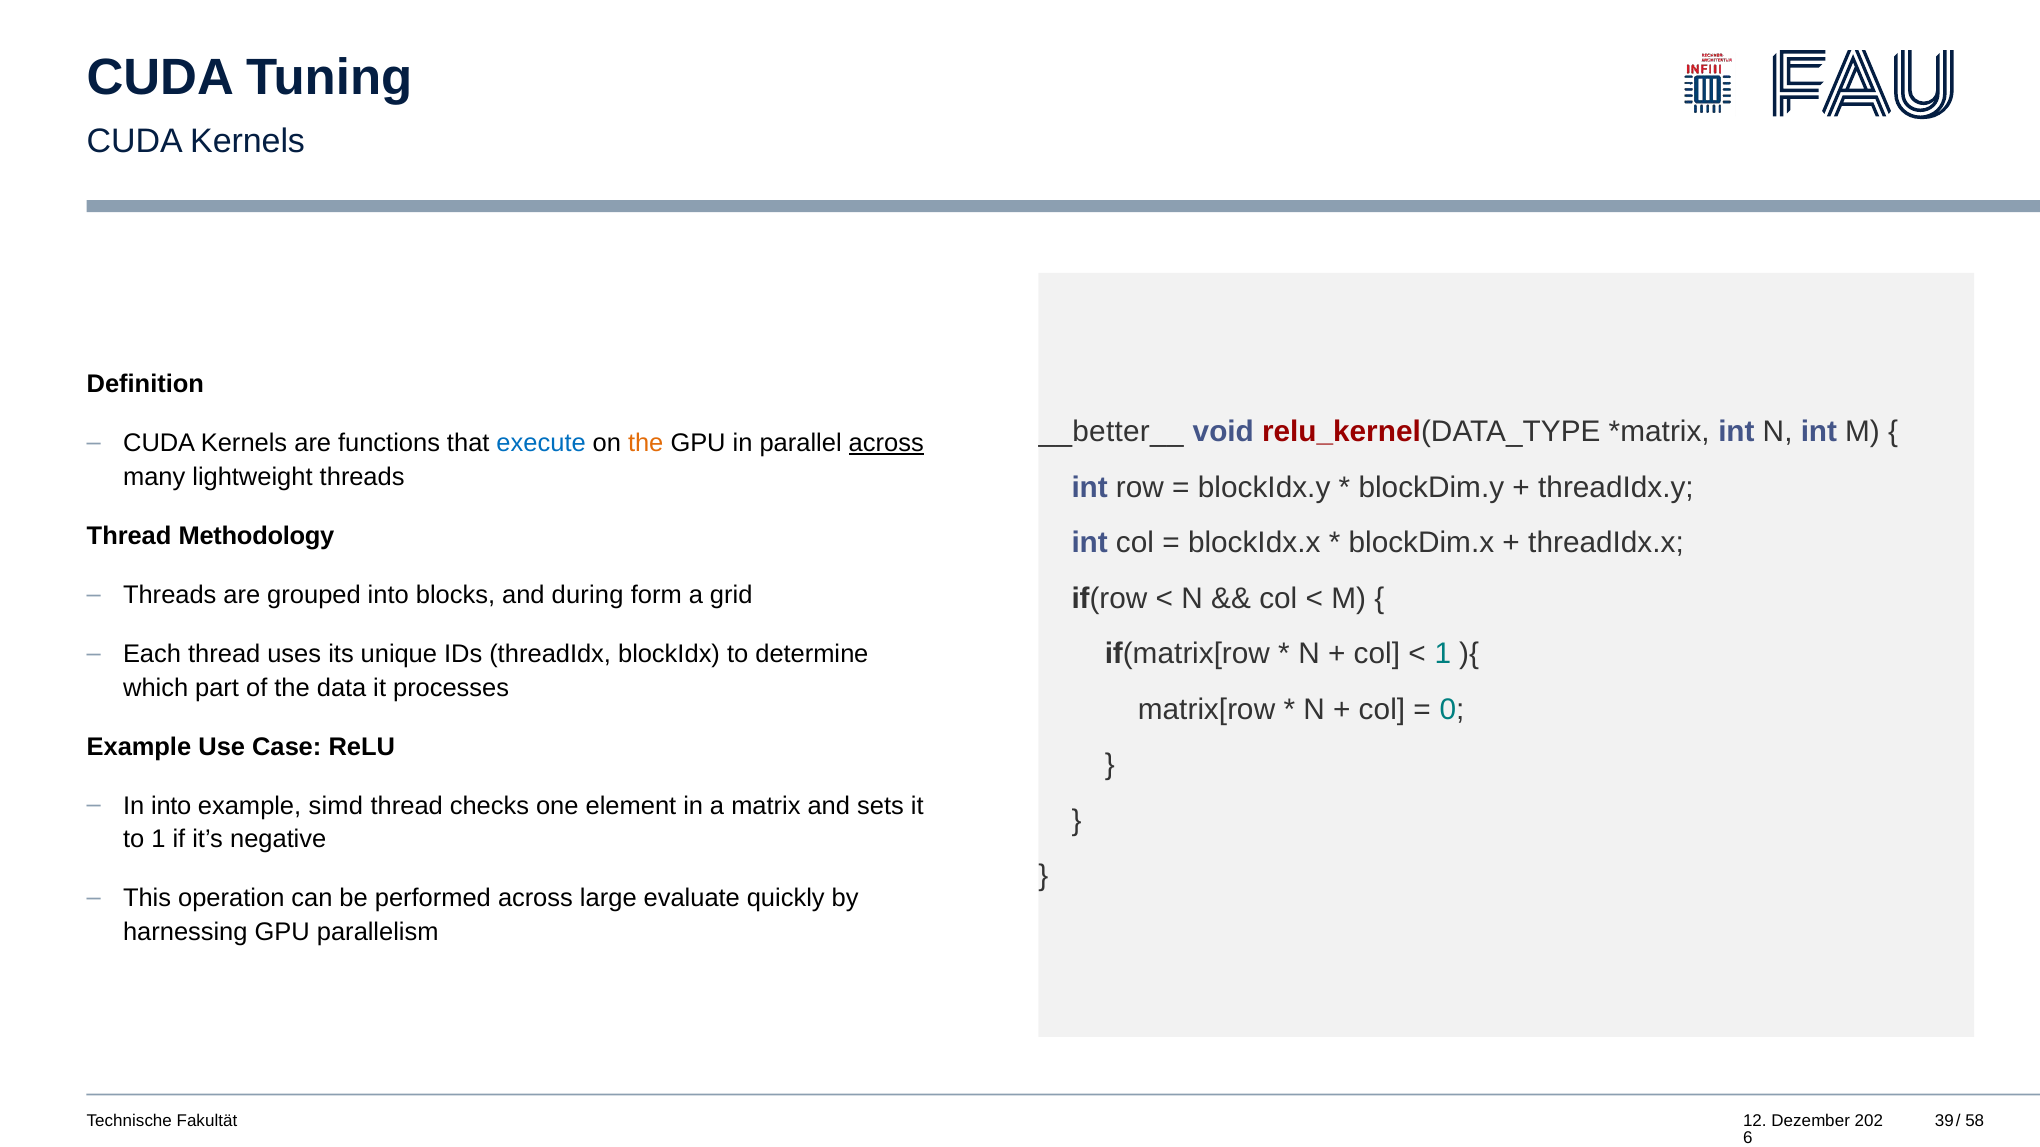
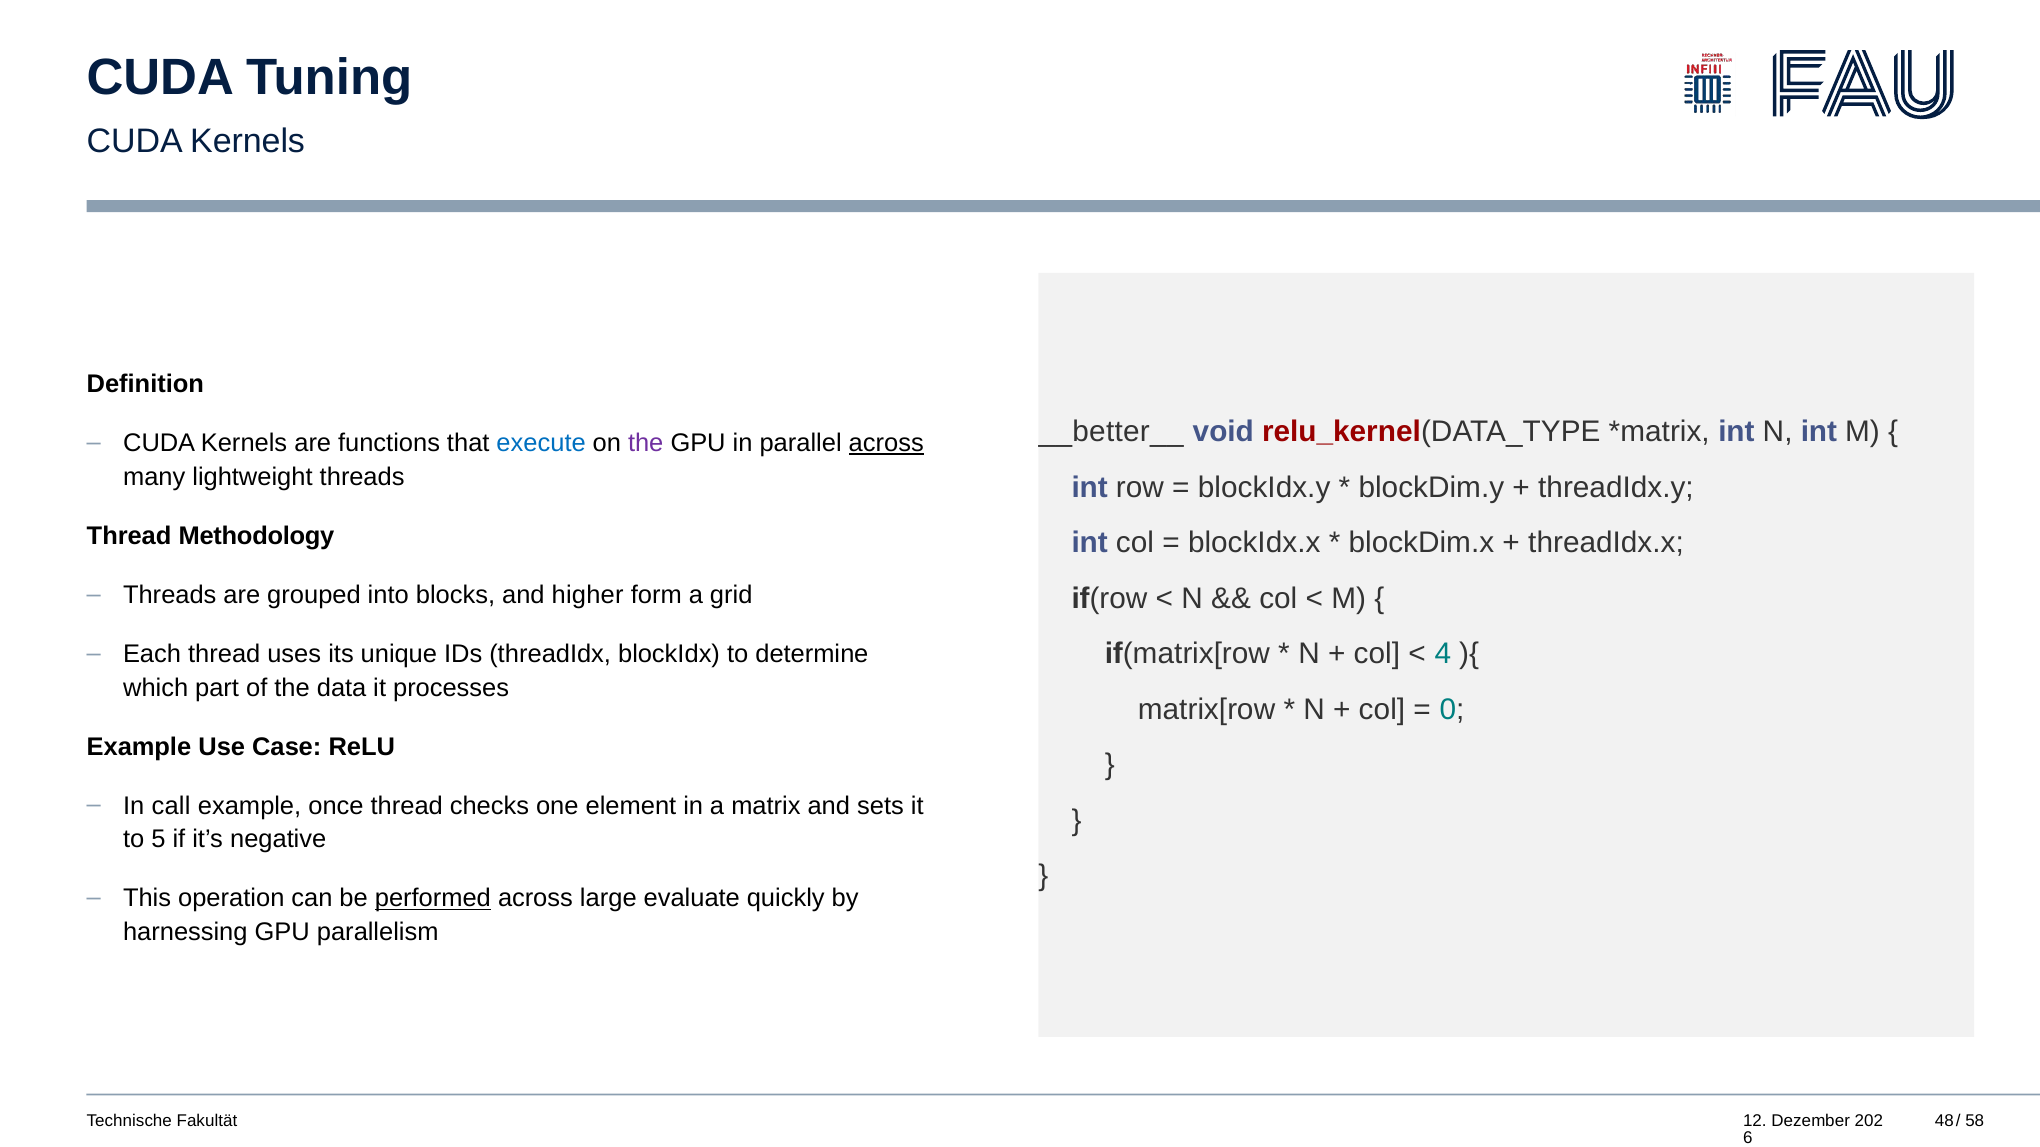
the at (646, 443) colour: orange -> purple
during: during -> higher
1 at (1443, 654): 1 -> 4
In into: into -> call
simd: simd -> once
to 1: 1 -> 5
performed underline: none -> present
39: 39 -> 48
